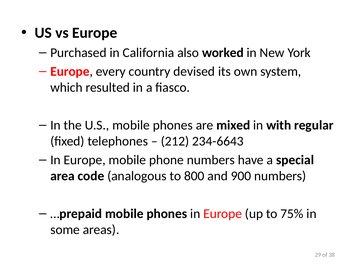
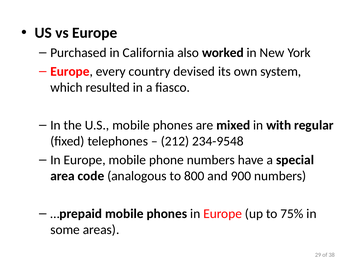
234-6643: 234-6643 -> 234-9548
